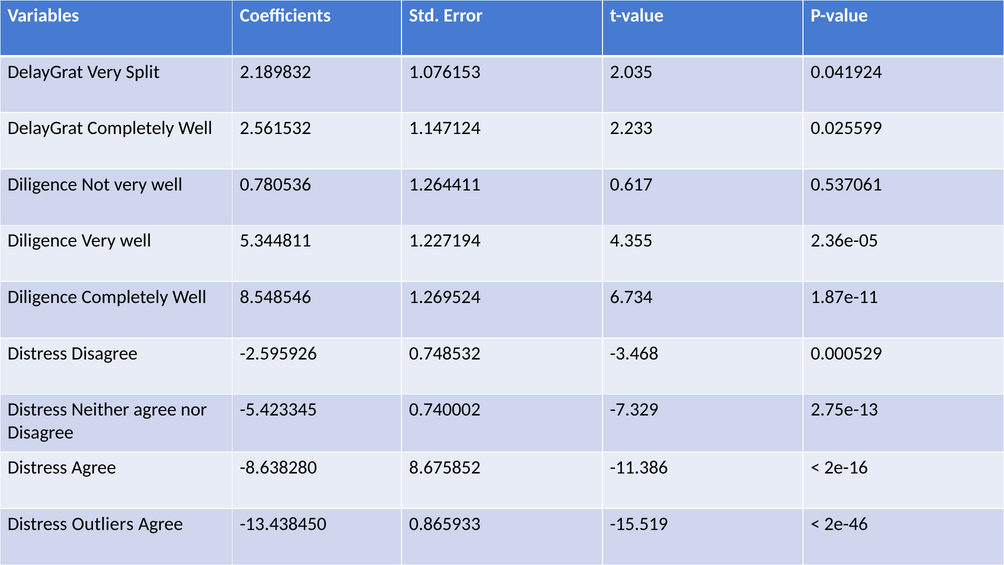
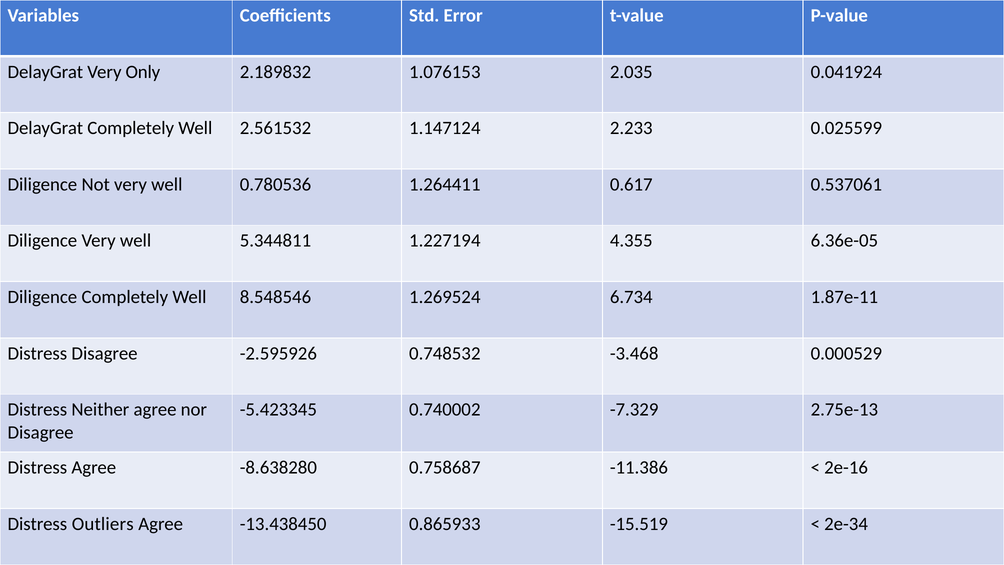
Split: Split -> Only
2.36e-05: 2.36e-05 -> 6.36e-05
8.675852: 8.675852 -> 0.758687
2e-46: 2e-46 -> 2e-34
